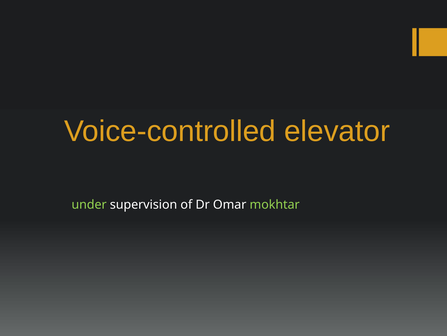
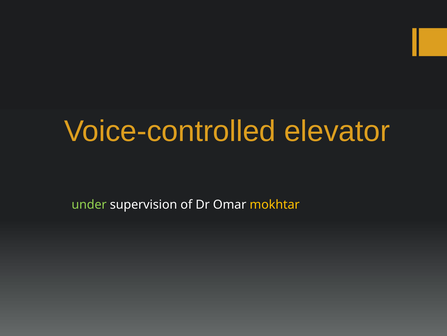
mokhtar colour: light green -> yellow
